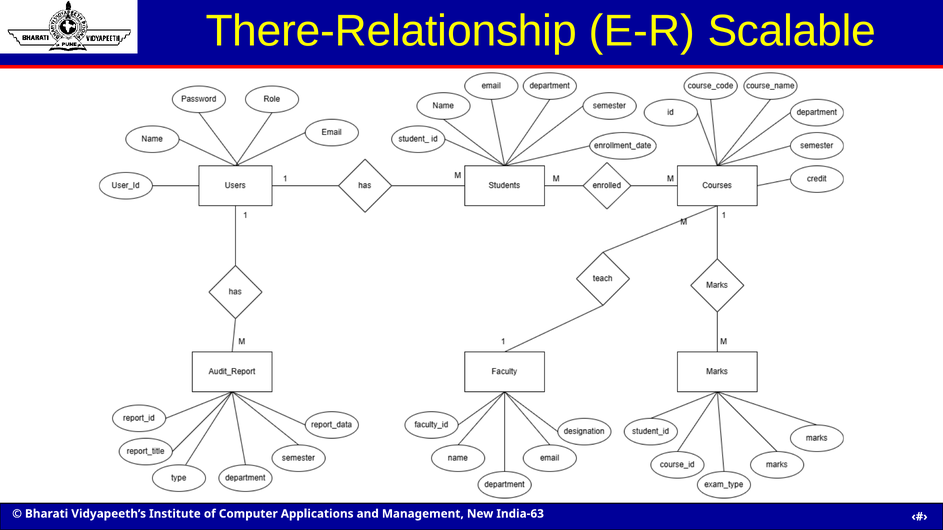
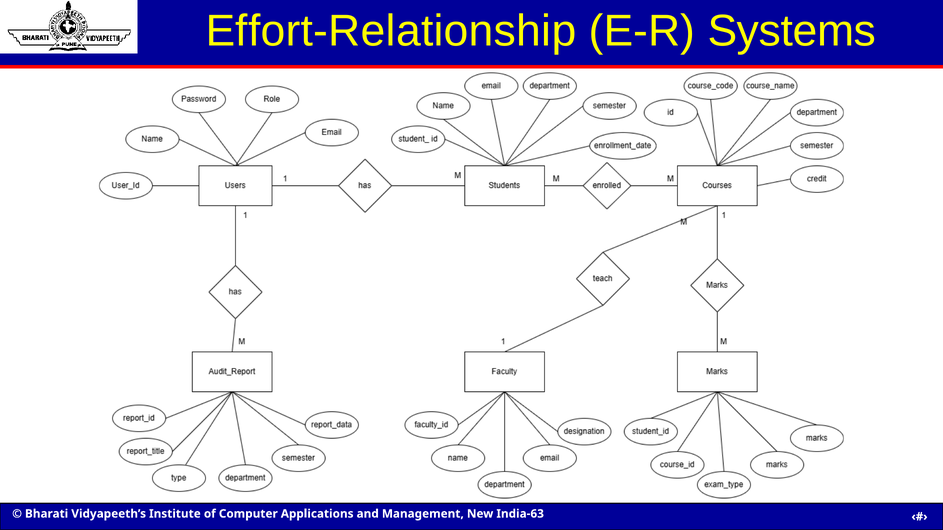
There-Relationship: There-Relationship -> Effort-Relationship
Scalable: Scalable -> Systems
